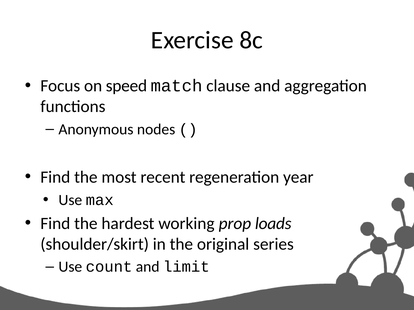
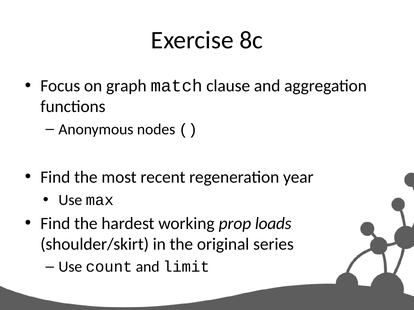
speed: speed -> graph
